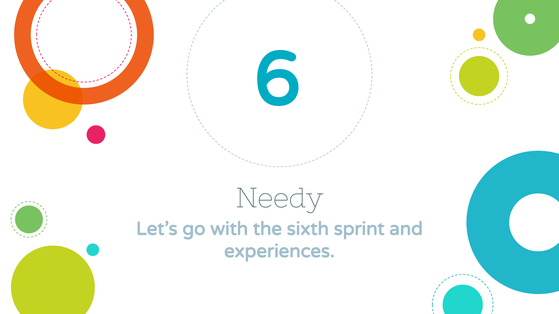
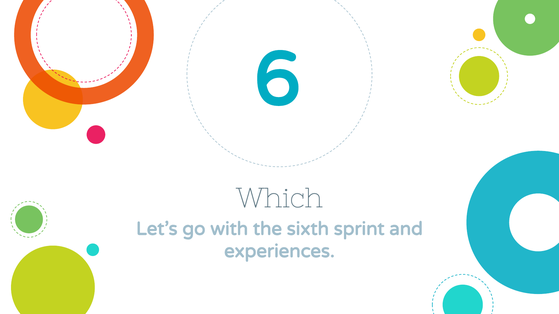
Needy: Needy -> Which
